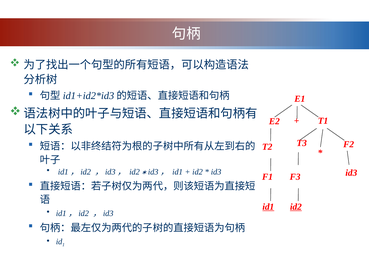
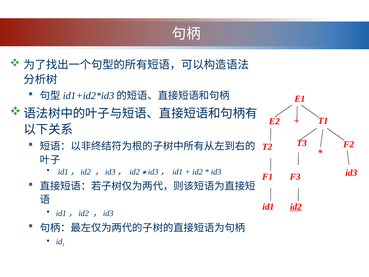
id1 at (268, 207) underline: present -> none
